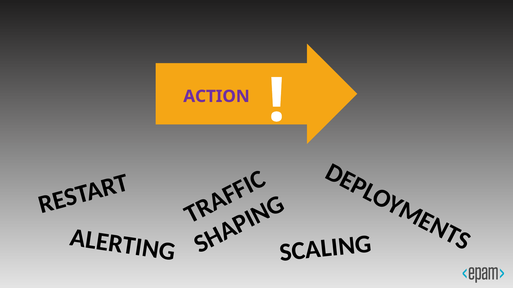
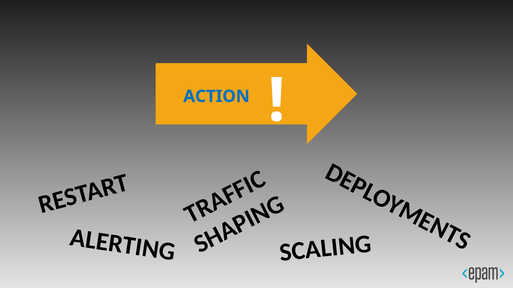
ACTION colour: purple -> blue
